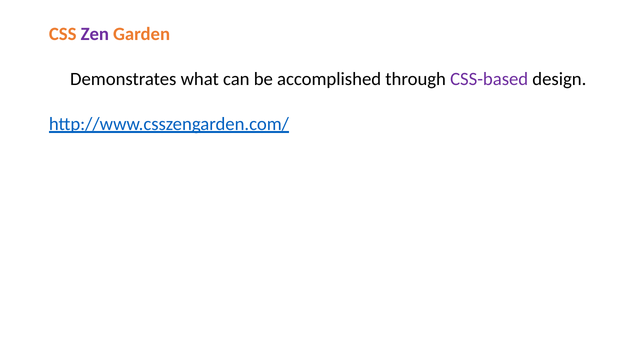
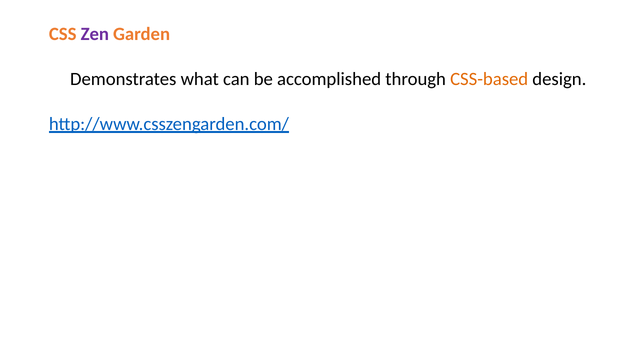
CSS-based colour: purple -> orange
